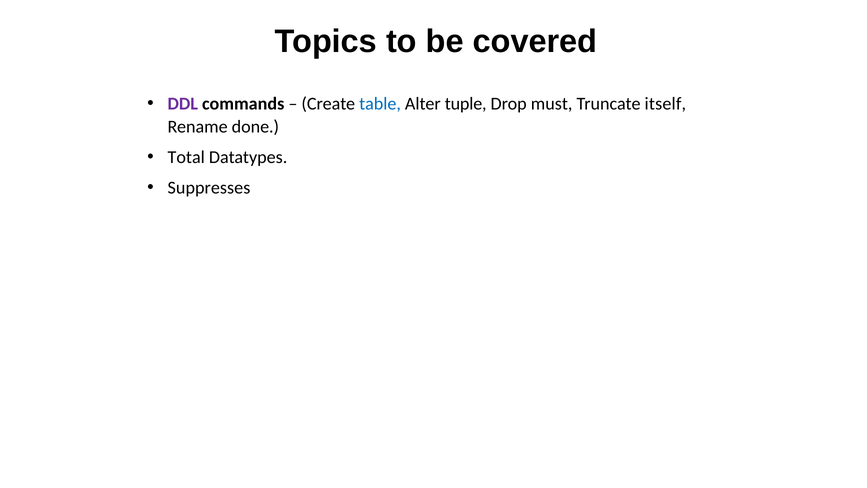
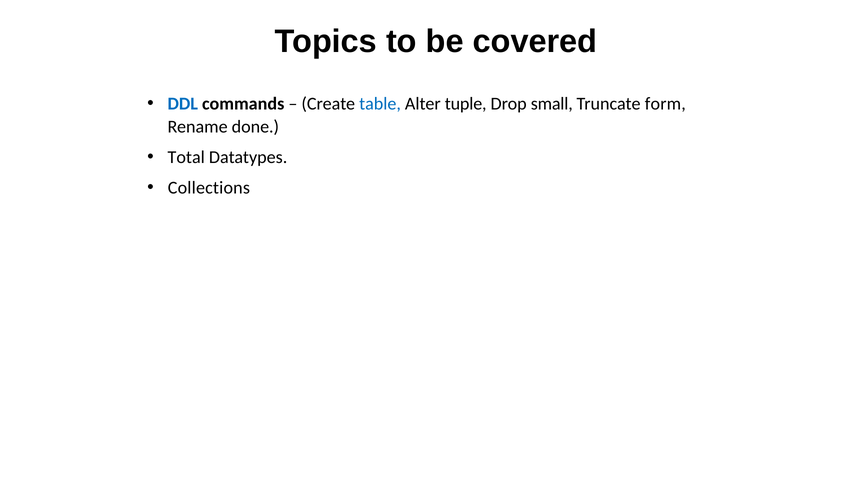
DDL colour: purple -> blue
must: must -> small
itself: itself -> form
Suppresses: Suppresses -> Collections
